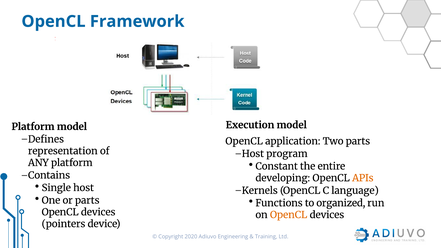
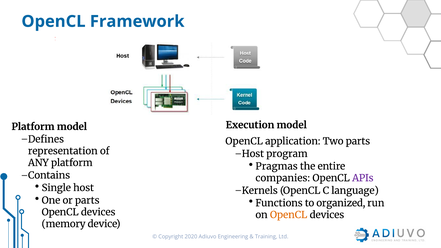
Constant: Constant -> Pragmas
developing: developing -> companies
APIs colour: orange -> purple
pointers: pointers -> memory
